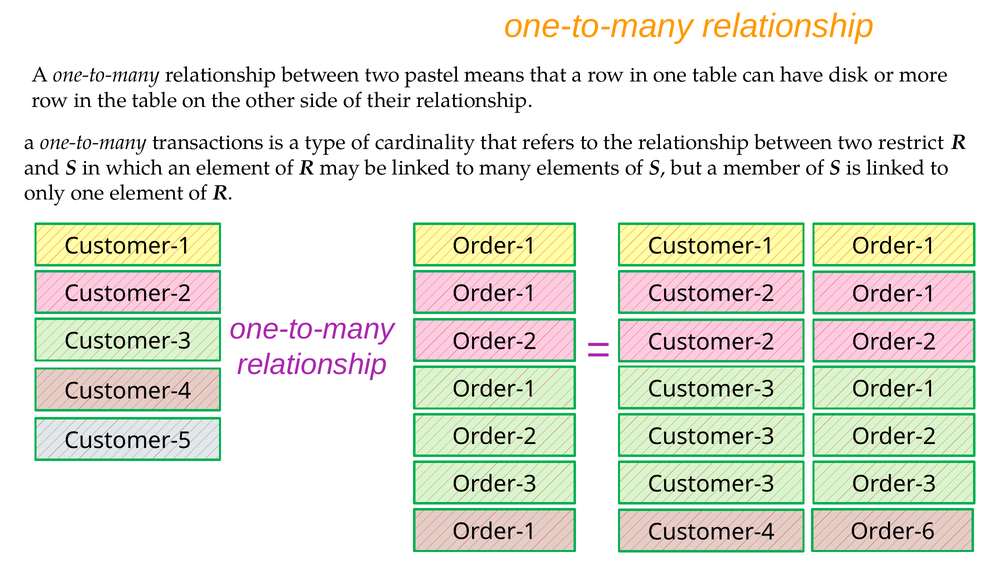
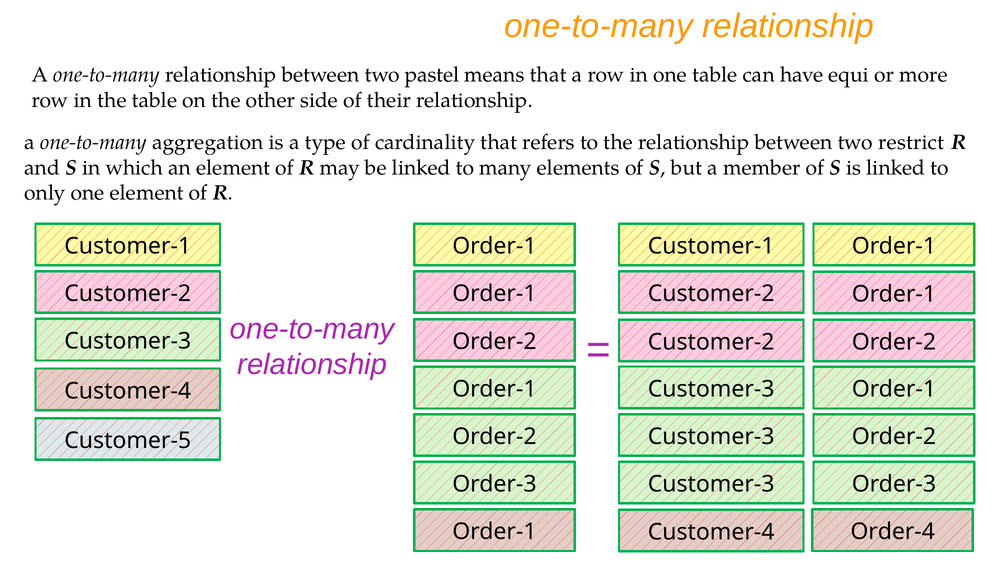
disk: disk -> equi
transactions: transactions -> aggregation
Order-6: Order-6 -> Order-4
